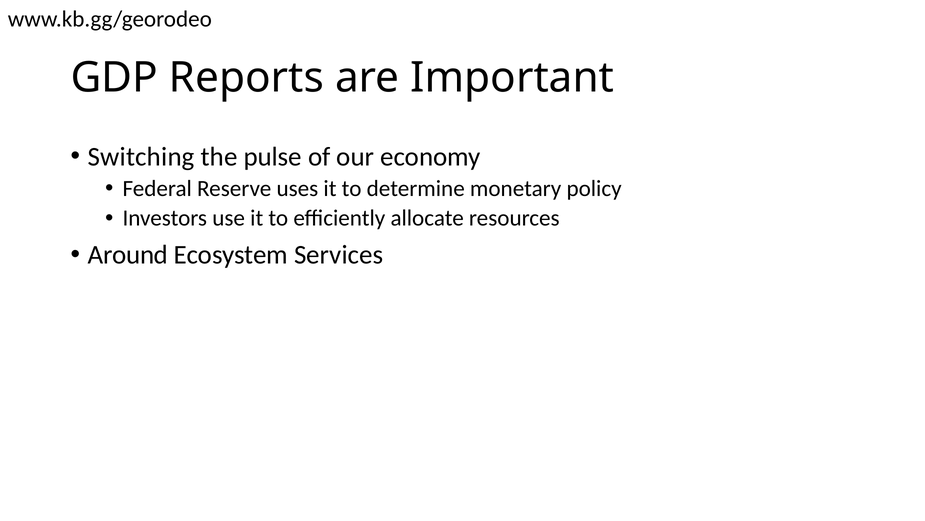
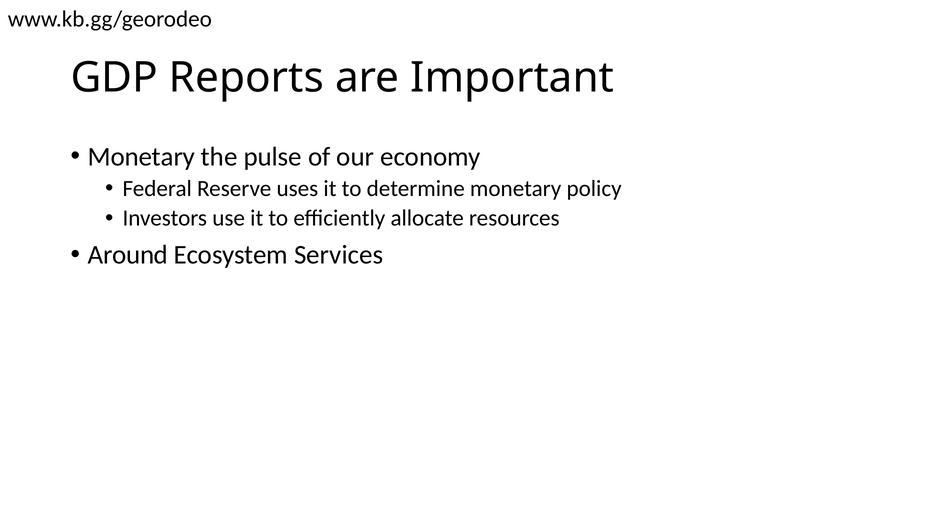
Switching at (141, 156): Switching -> Monetary
